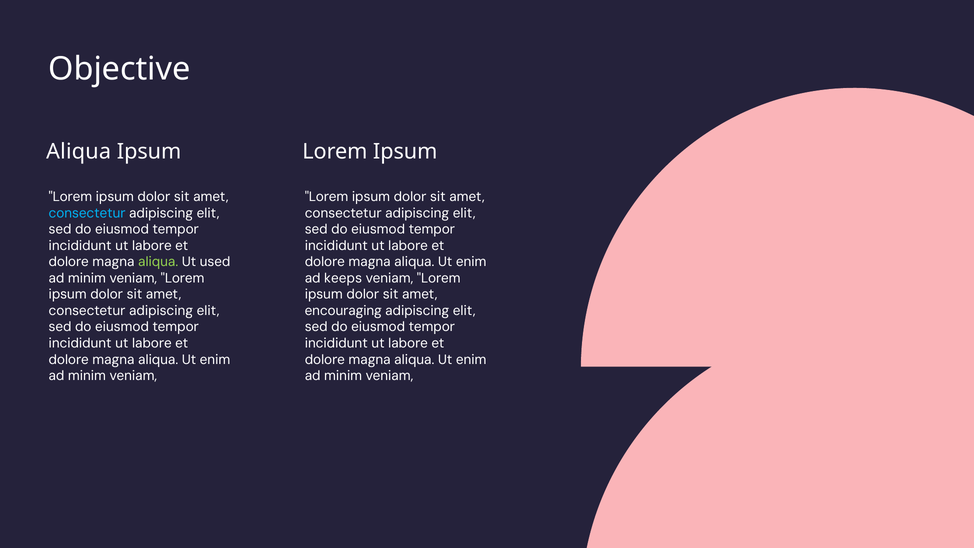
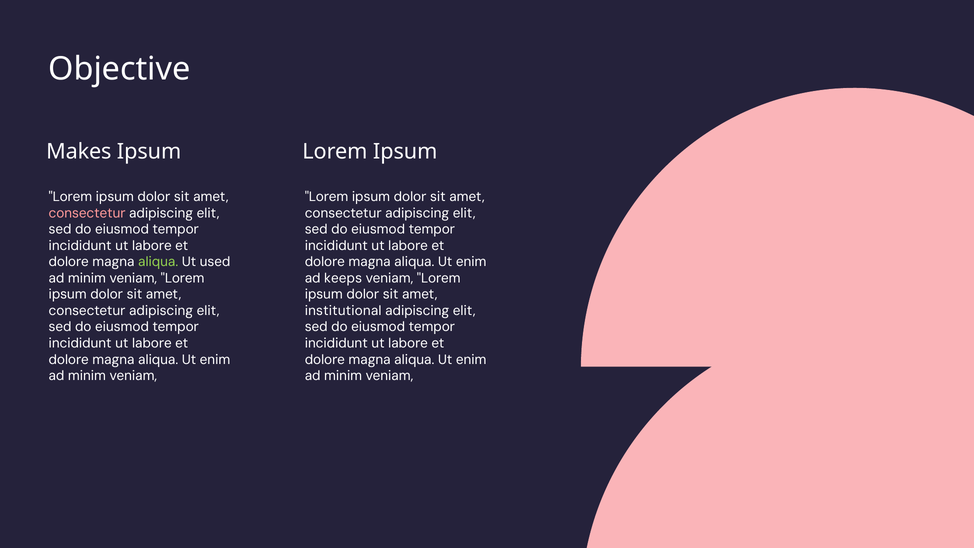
Aliqua at (79, 152): Aliqua -> Makes
consectetur at (87, 213) colour: light blue -> pink
encouraging: encouraging -> institutional
